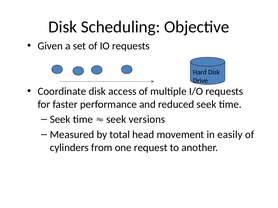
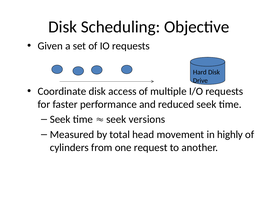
easily: easily -> highly
